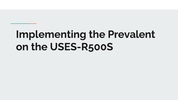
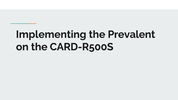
USES-R500S: USES-R500S -> CARD-R500S
